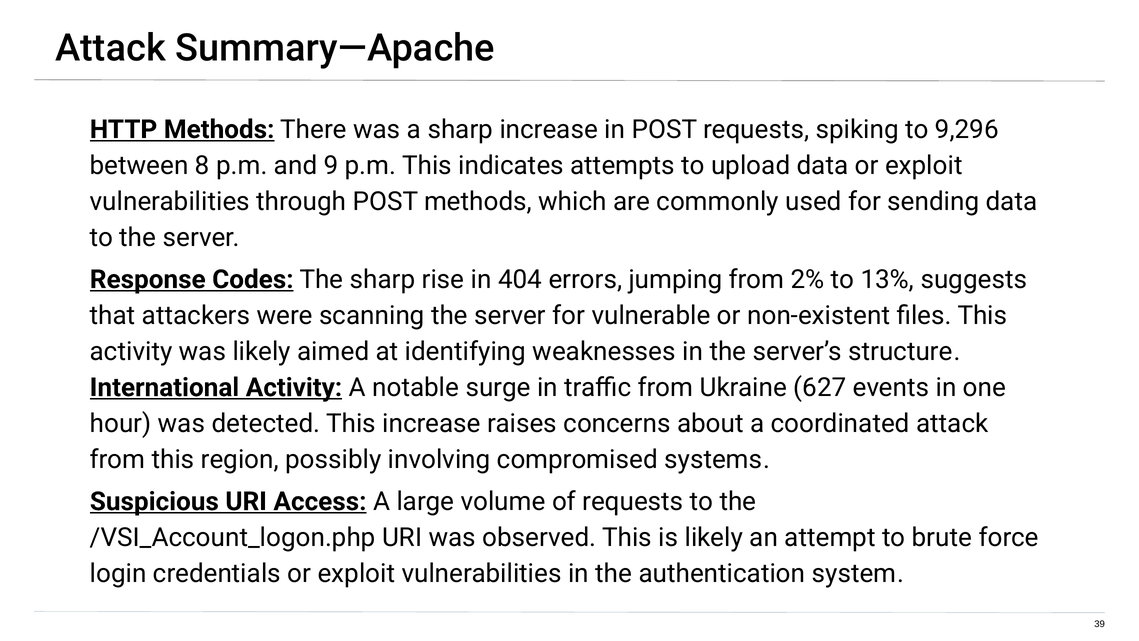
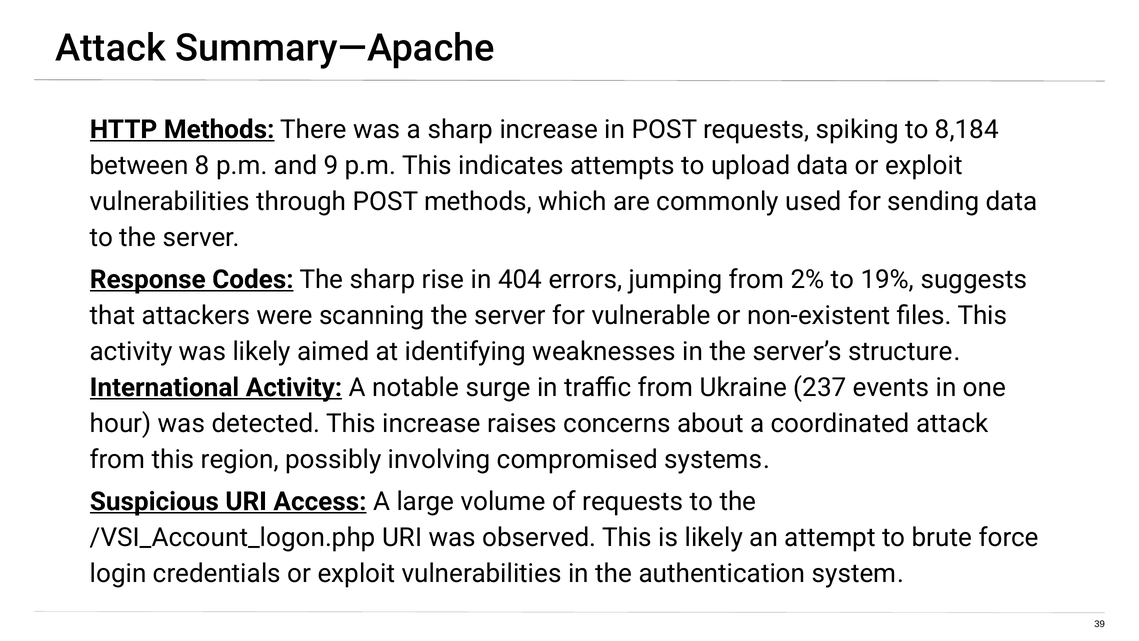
9,296: 9,296 -> 8,184
13%: 13% -> 19%
627: 627 -> 237
